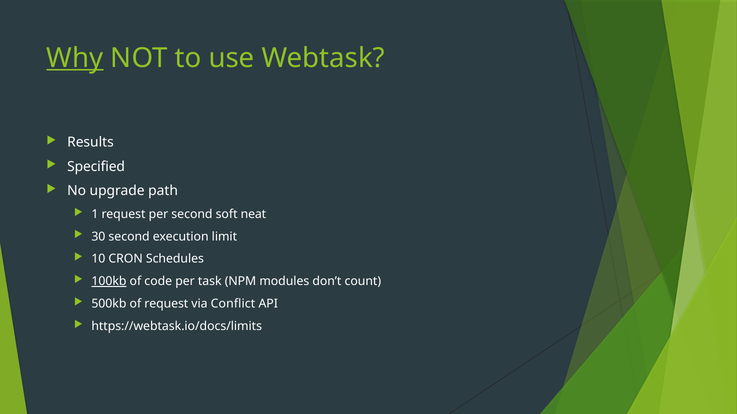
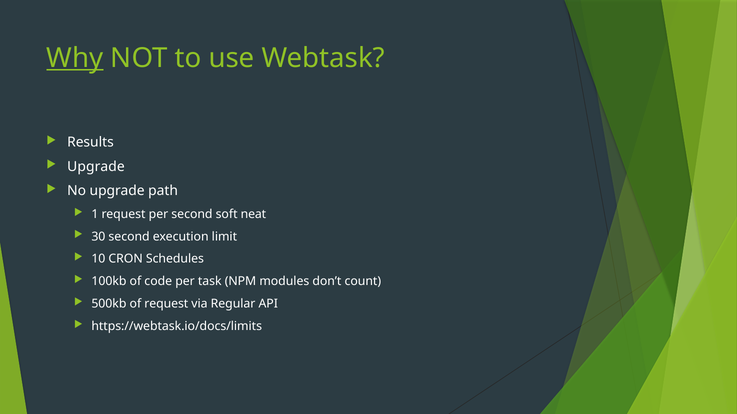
Specified at (96, 167): Specified -> Upgrade
100kb underline: present -> none
Conflict: Conflict -> Regular
